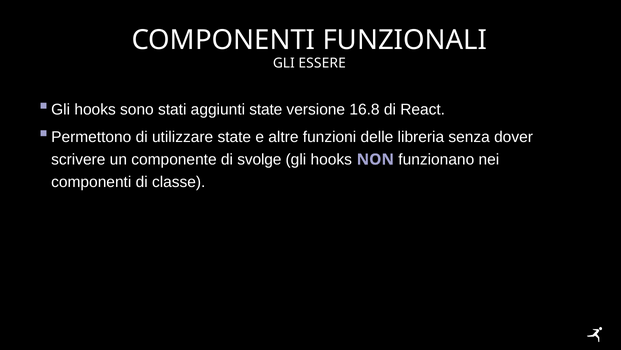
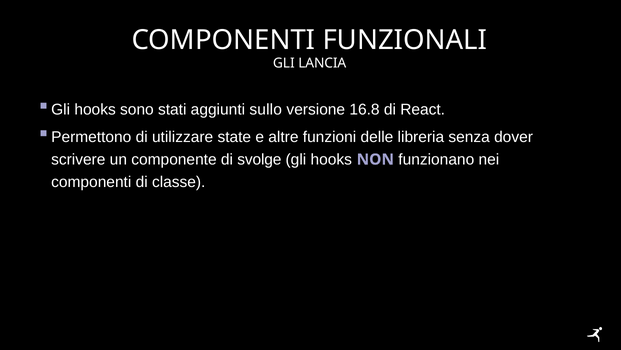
ESSERE: ESSERE -> LANCIA
aggiunti state: state -> sullo
